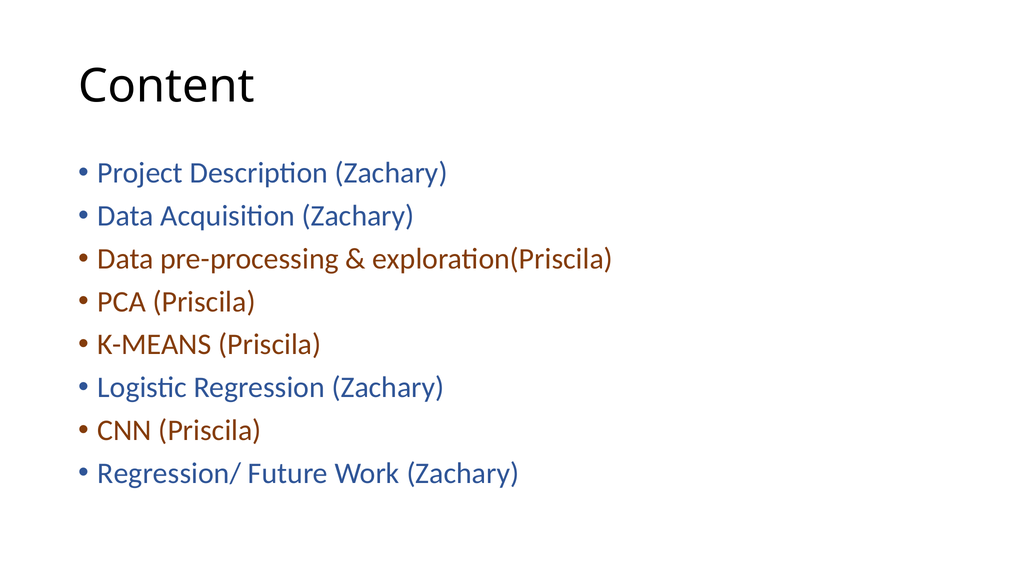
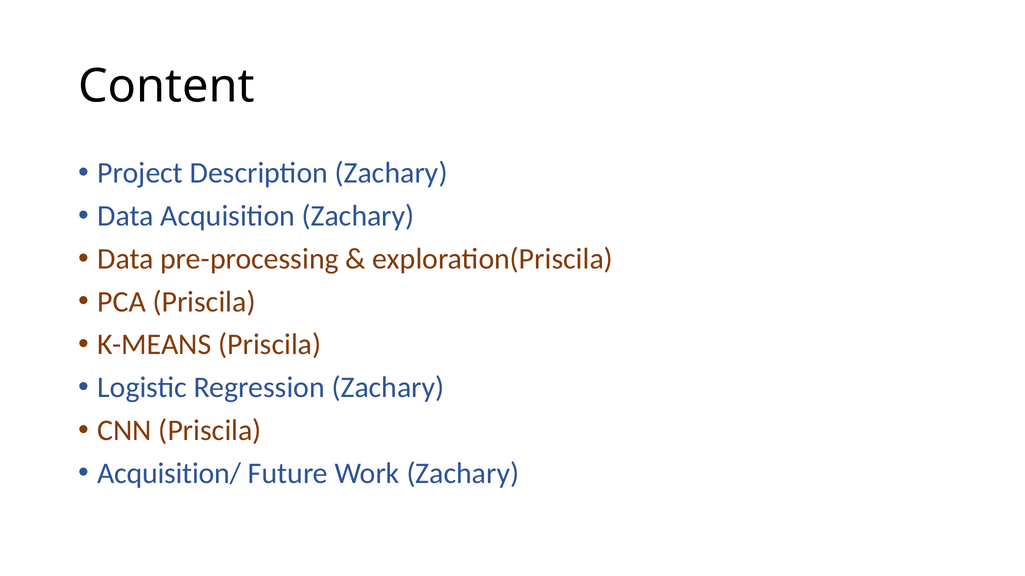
Regression/: Regression/ -> Acquisition/
